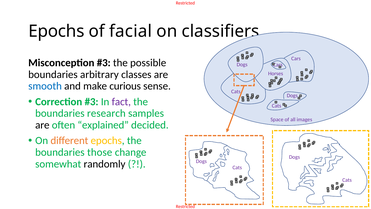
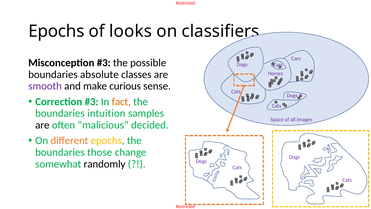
facial: facial -> looks
arbitrary: arbitrary -> absolute
smooth colour: blue -> purple
fact colour: purple -> orange
research: research -> intuition
explained: explained -> malicious
